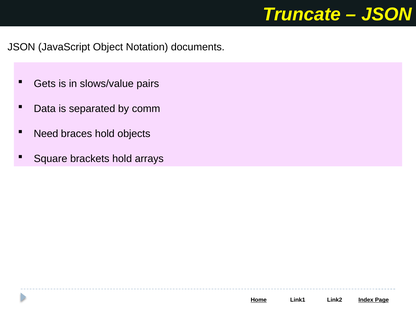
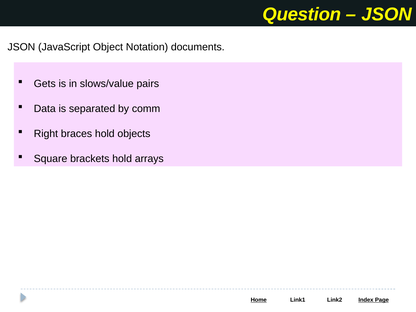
Truncate: Truncate -> Question
Need: Need -> Right
